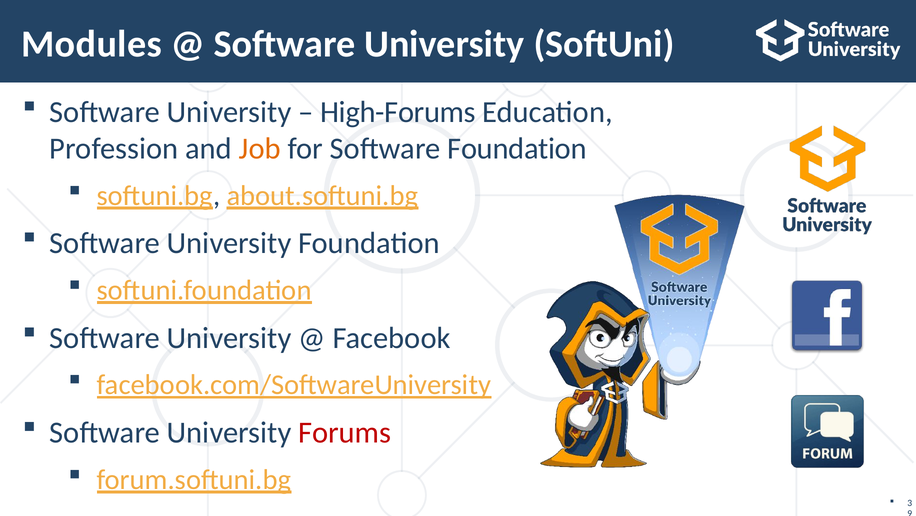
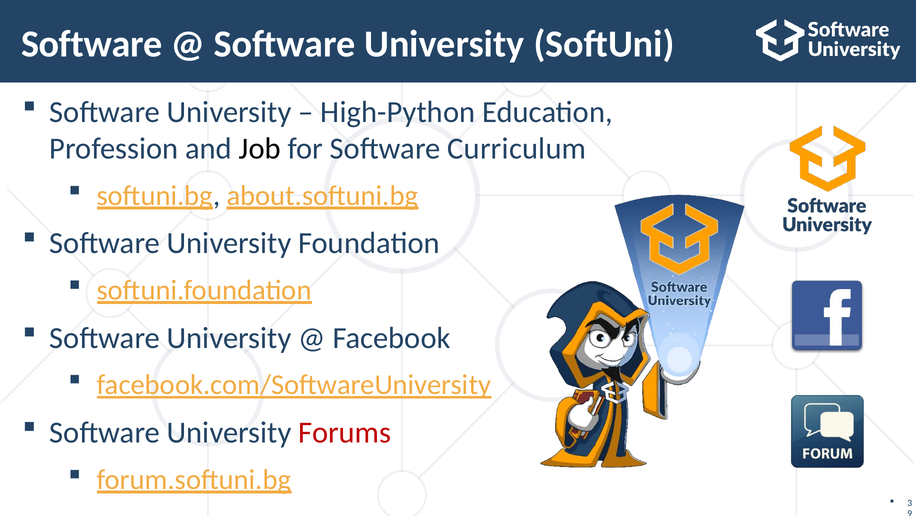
Modules at (92, 44): Modules -> Software
High-Forums: High-Forums -> High-Python
Job colour: orange -> black
Software Foundation: Foundation -> Curriculum
